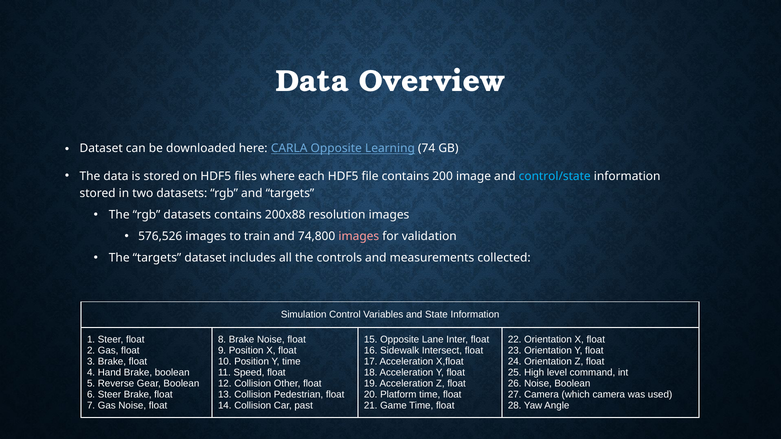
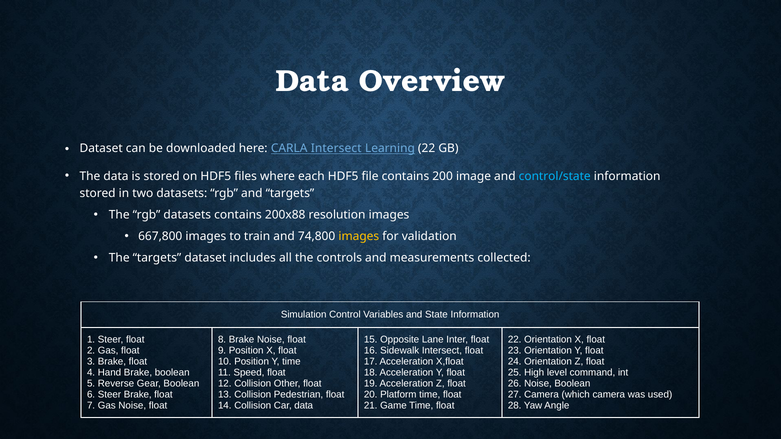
CARLA Opposite: Opposite -> Intersect
Learning 74: 74 -> 22
576,526: 576,526 -> 667,800
images at (359, 237) colour: pink -> yellow
Car past: past -> data
